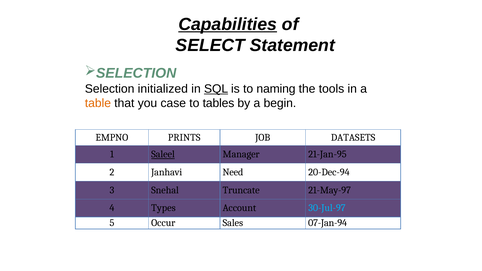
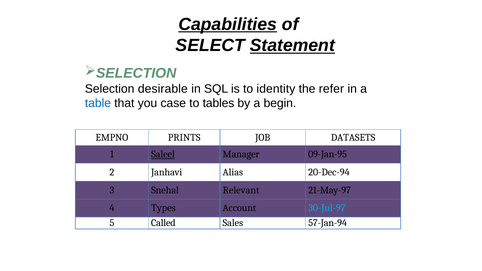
Statement underline: none -> present
initialized: initialized -> desirable
SQL underline: present -> none
naming: naming -> identity
tools: tools -> refer
table colour: orange -> blue
21-Jan-95: 21-Jan-95 -> 09-Jan-95
Need: Need -> Alias
Truncate: Truncate -> Relevant
Occur: Occur -> Called
07-Jan-94: 07-Jan-94 -> 57-Jan-94
